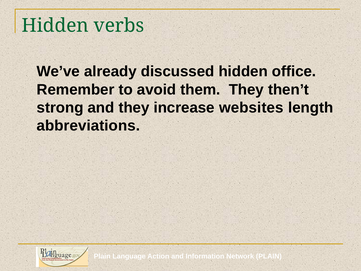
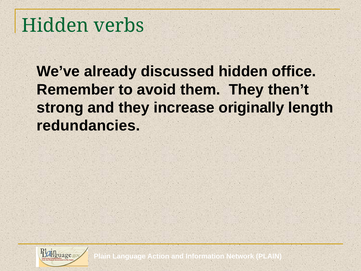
websites: websites -> originally
abbreviations: abbreviations -> redundancies
